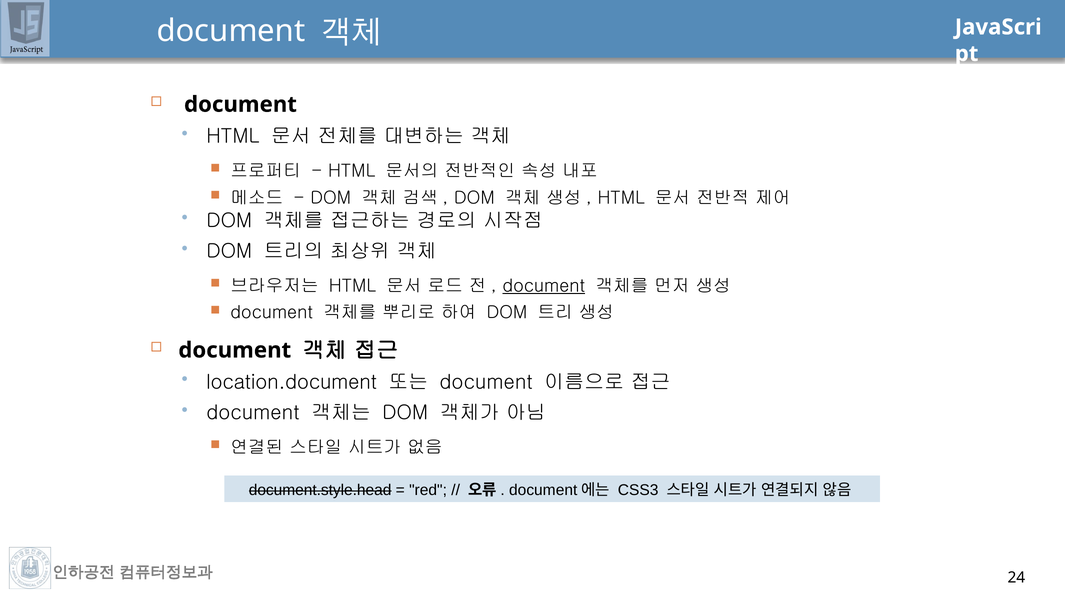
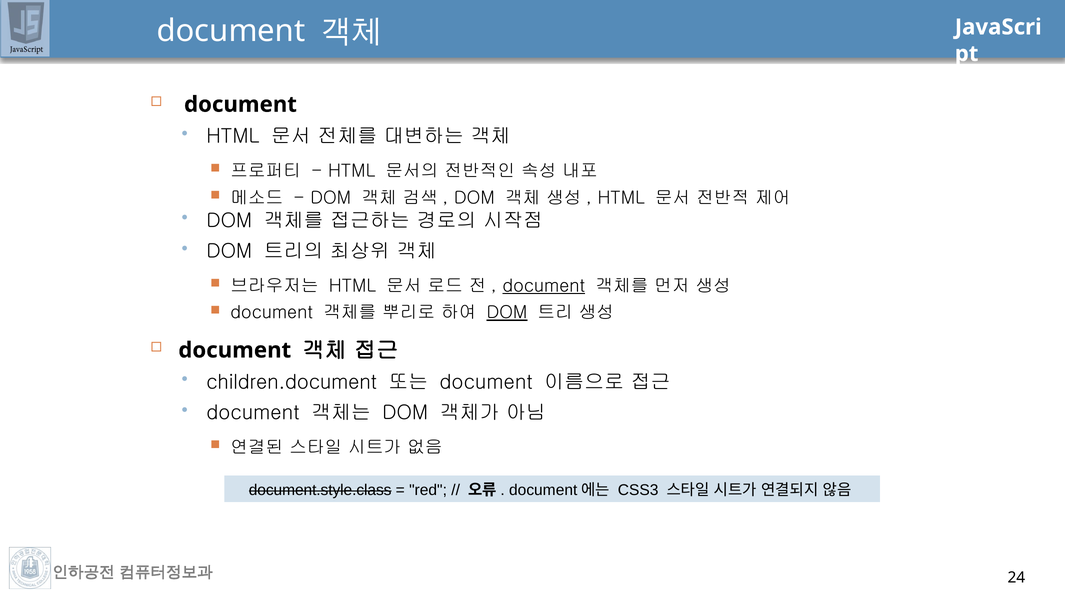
DOM at (507, 313) underline: none -> present
location.document: location.document -> children.document
document.style.head: document.style.head -> document.style.class
